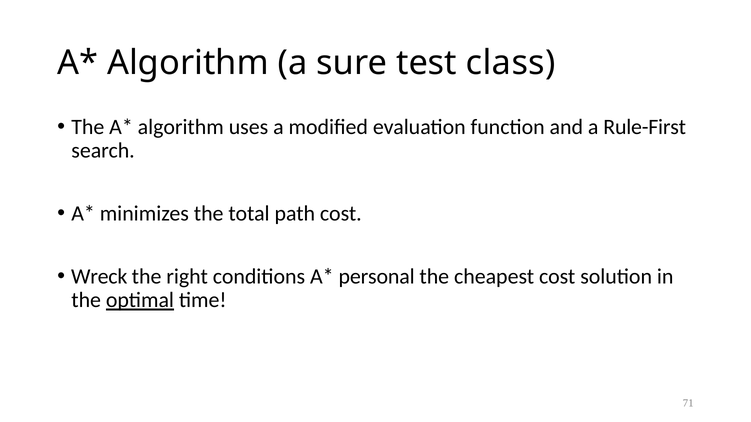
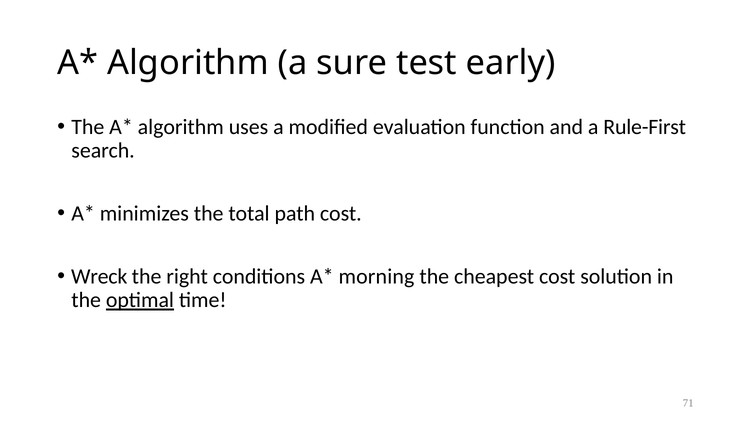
class: class -> early
personal: personal -> morning
